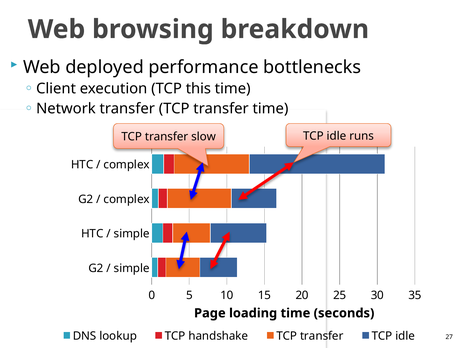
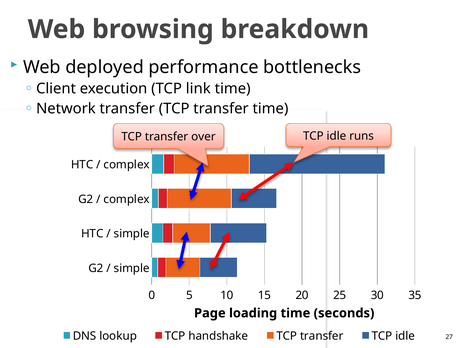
this: this -> link
slow: slow -> over
